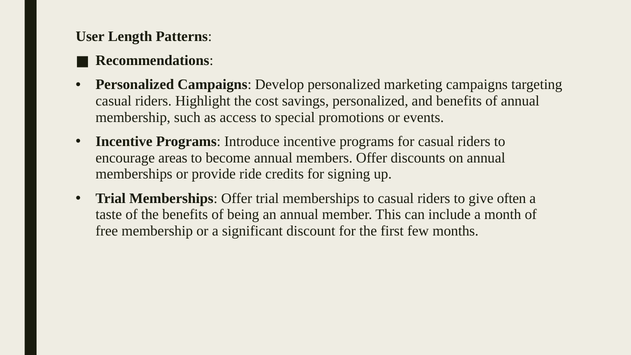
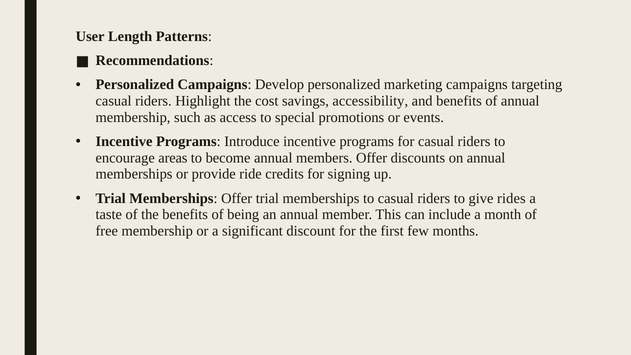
savings personalized: personalized -> accessibility
often: often -> rides
